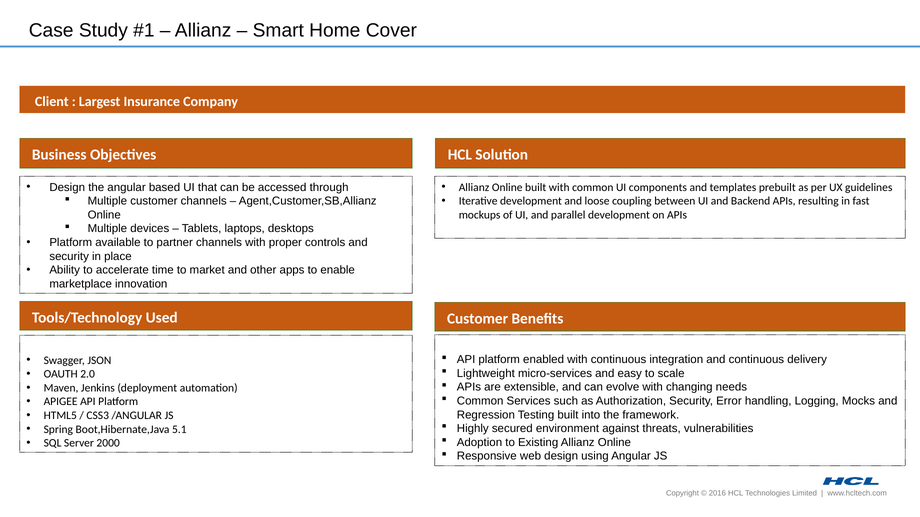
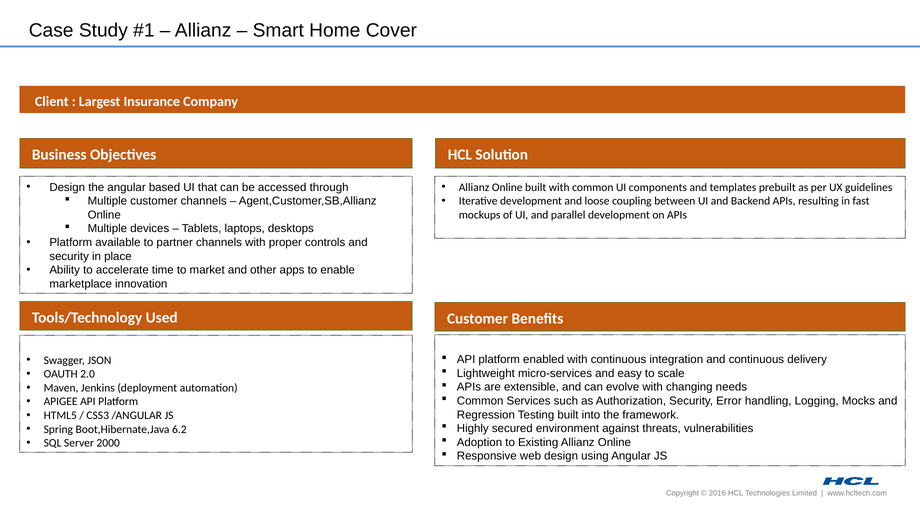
5.1: 5.1 -> 6.2
